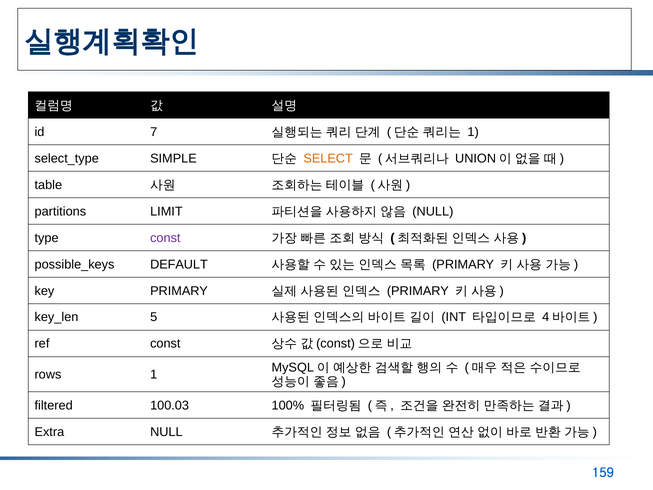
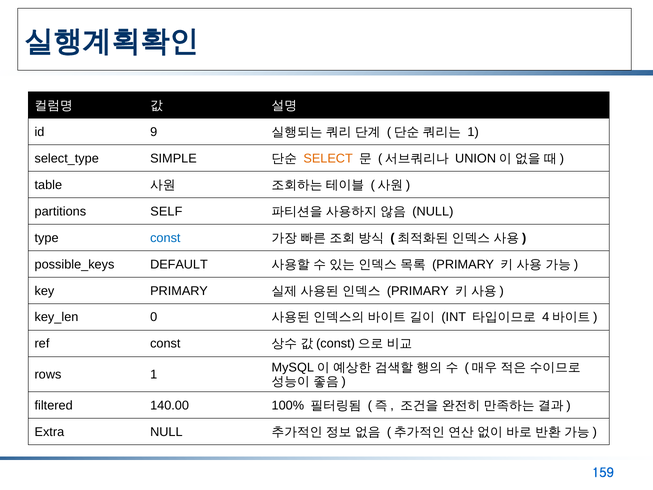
7: 7 -> 9
LIMIT: LIMIT -> SELF
const at (165, 238) colour: purple -> blue
5: 5 -> 0
100.03: 100.03 -> 140.00
